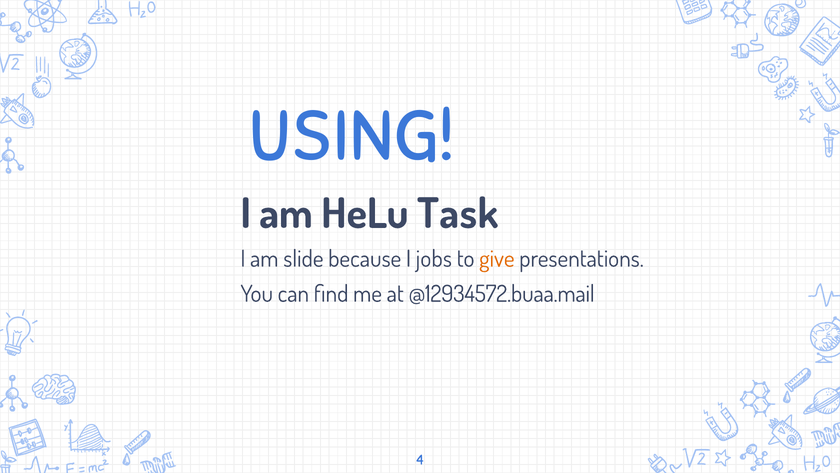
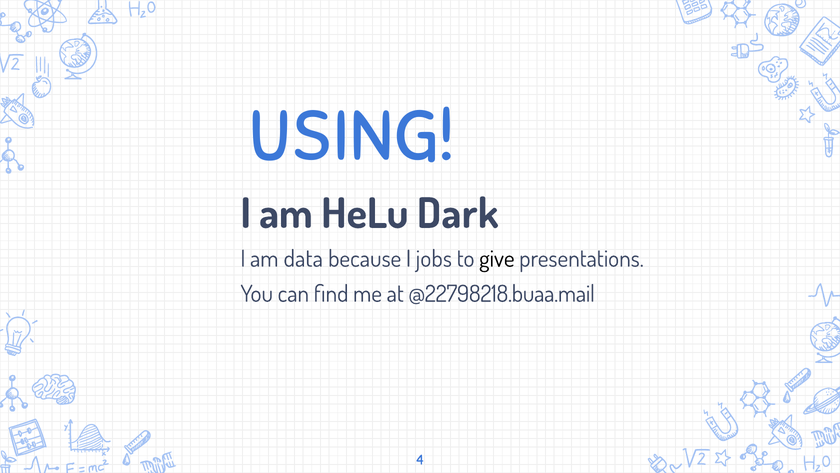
Task: Task -> Dark
slide: slide -> data
give colour: orange -> black
@12934572.buaa.mail: @12934572.buaa.mail -> @22798218.buaa.mail
